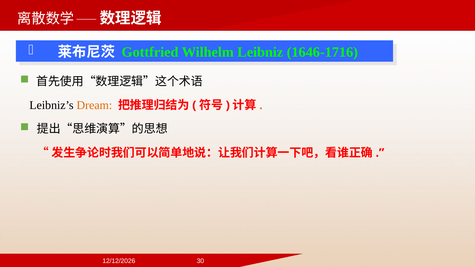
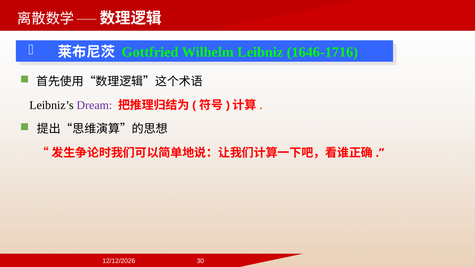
Dream colour: orange -> purple
